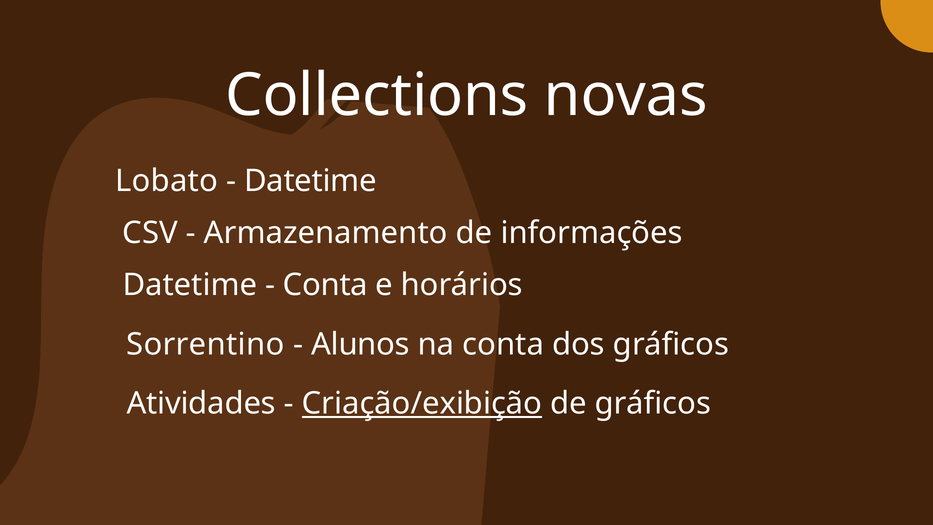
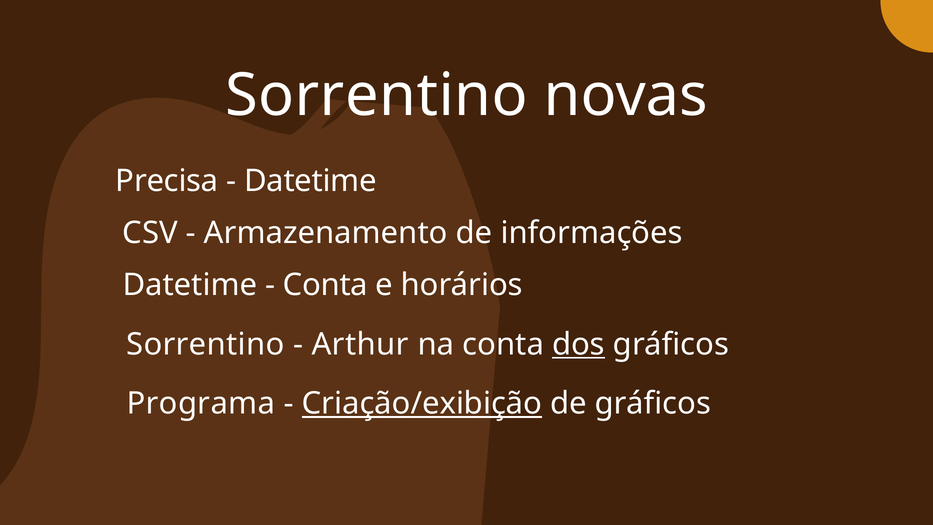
Collections at (377, 96): Collections -> Sorrentino
Lobato: Lobato -> Precisa
Alunos: Alunos -> Arthur
dos underline: none -> present
Atividades: Atividades -> Programa
